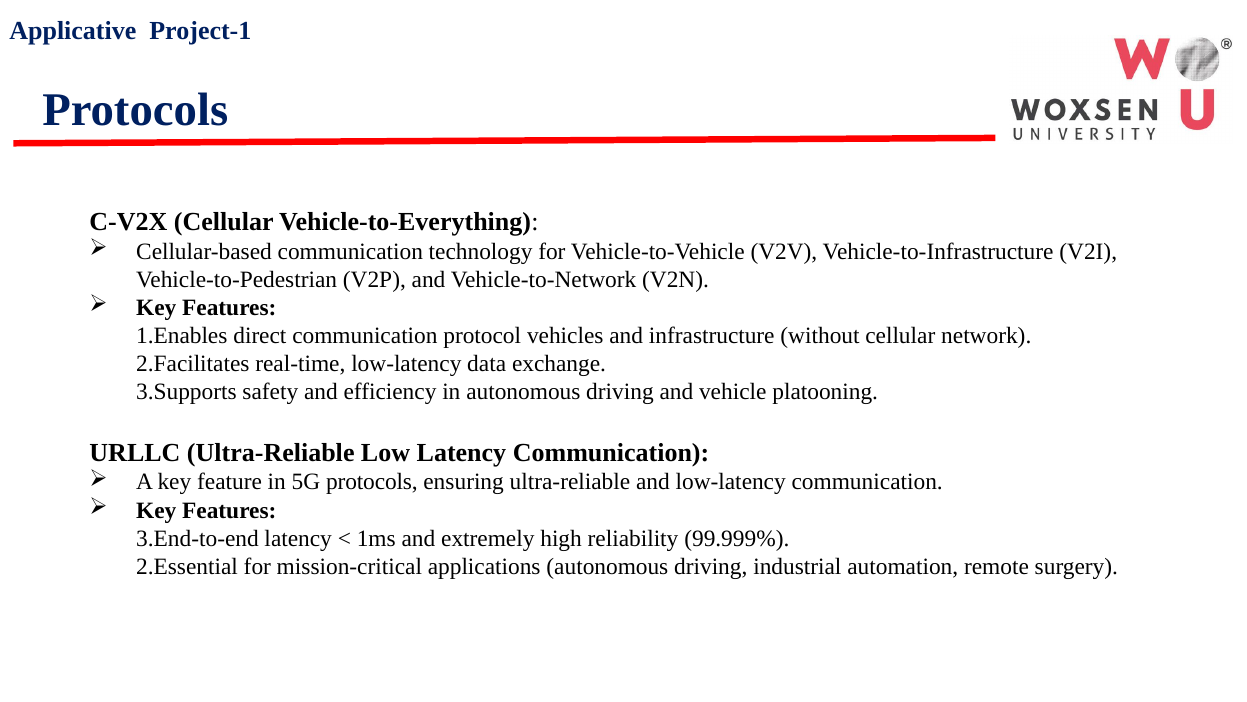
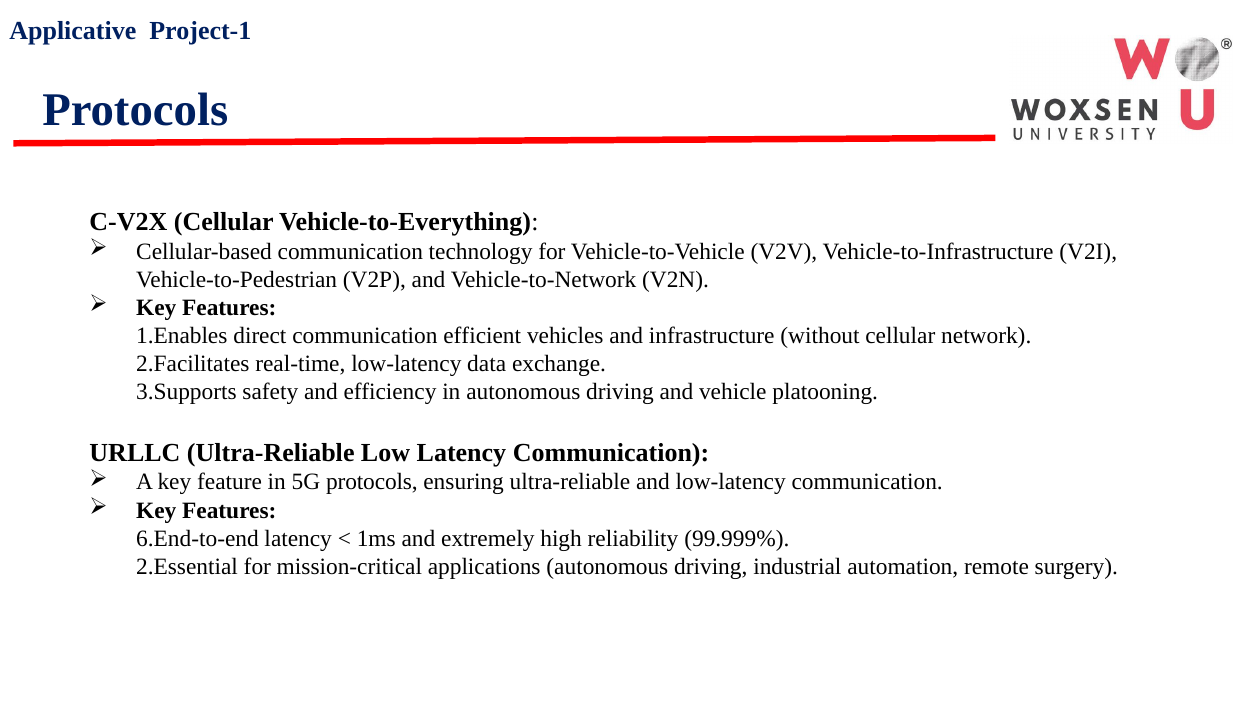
protocol: protocol -> efficient
3.End-to-end: 3.End-to-end -> 6.End-to-end
